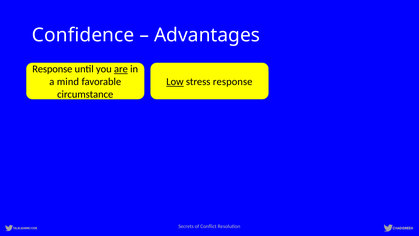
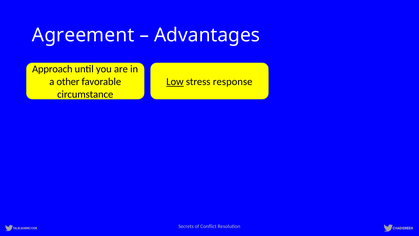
Confidence: Confidence -> Agreement
Response at (52, 69): Response -> Approach
are underline: present -> none
mind: mind -> other
